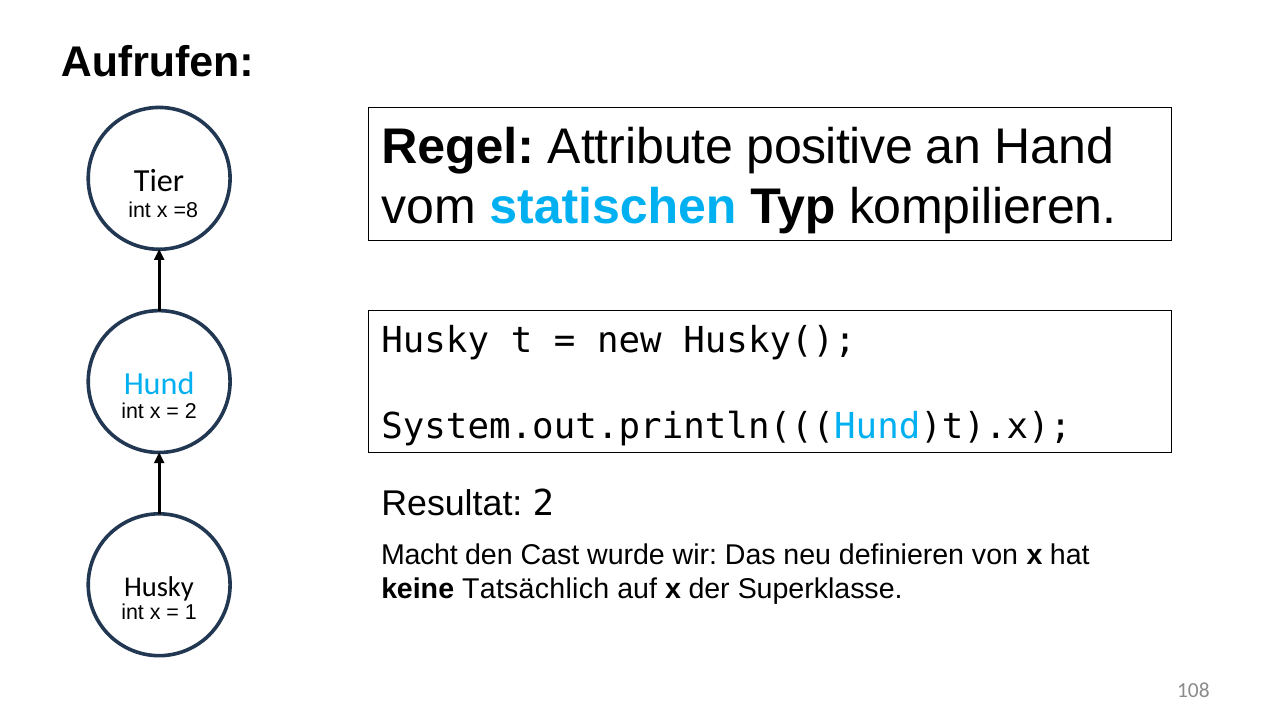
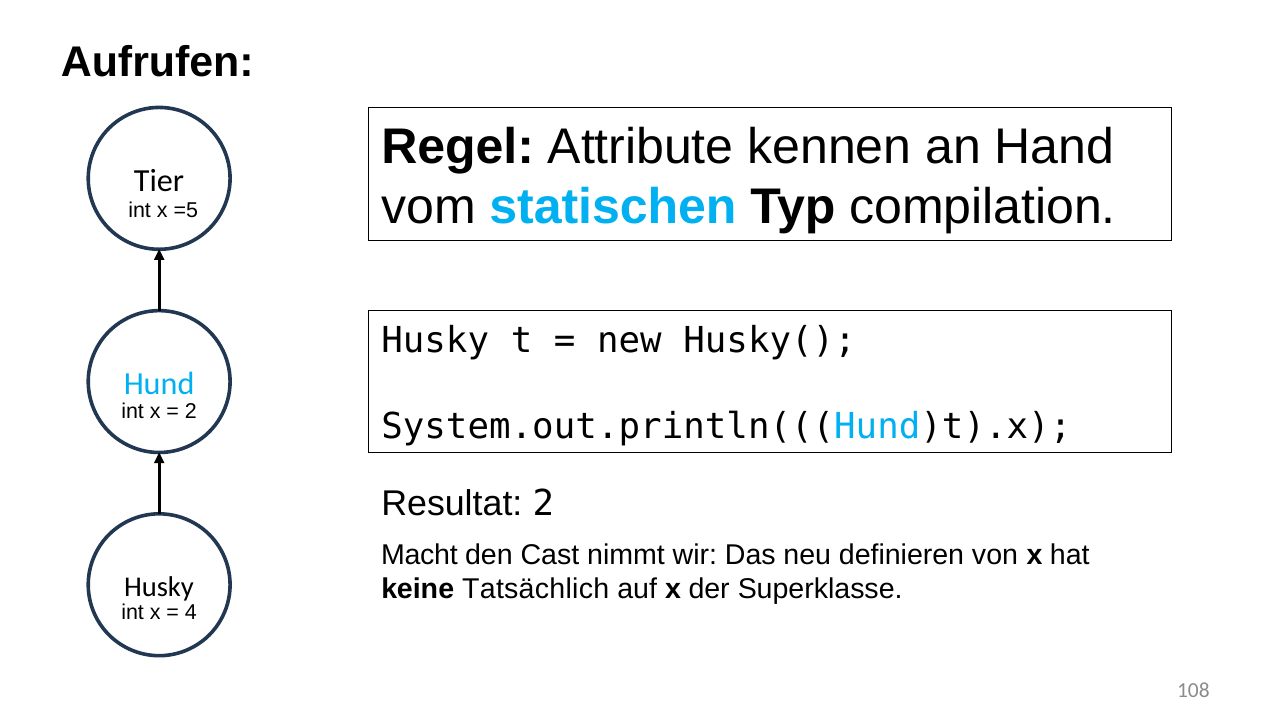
positive: positive -> kennen
kompilieren: kompilieren -> compilation
=8: =8 -> =5
wurde: wurde -> nimmt
1: 1 -> 4
